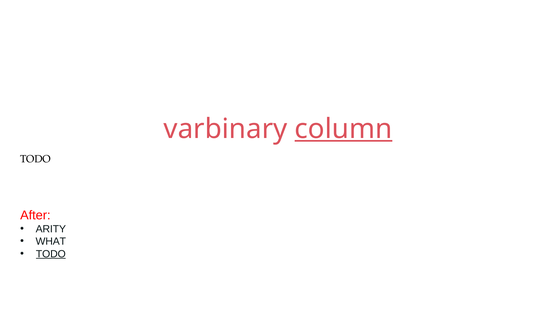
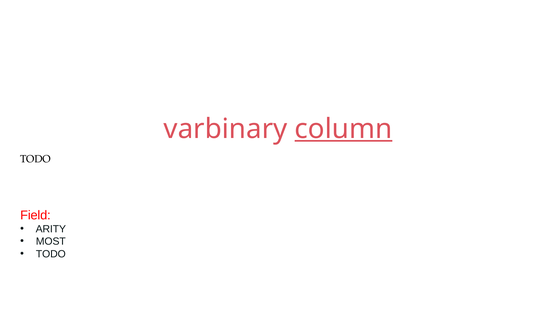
After: After -> Field
WHAT: WHAT -> MOST
TODO at (51, 254) underline: present -> none
